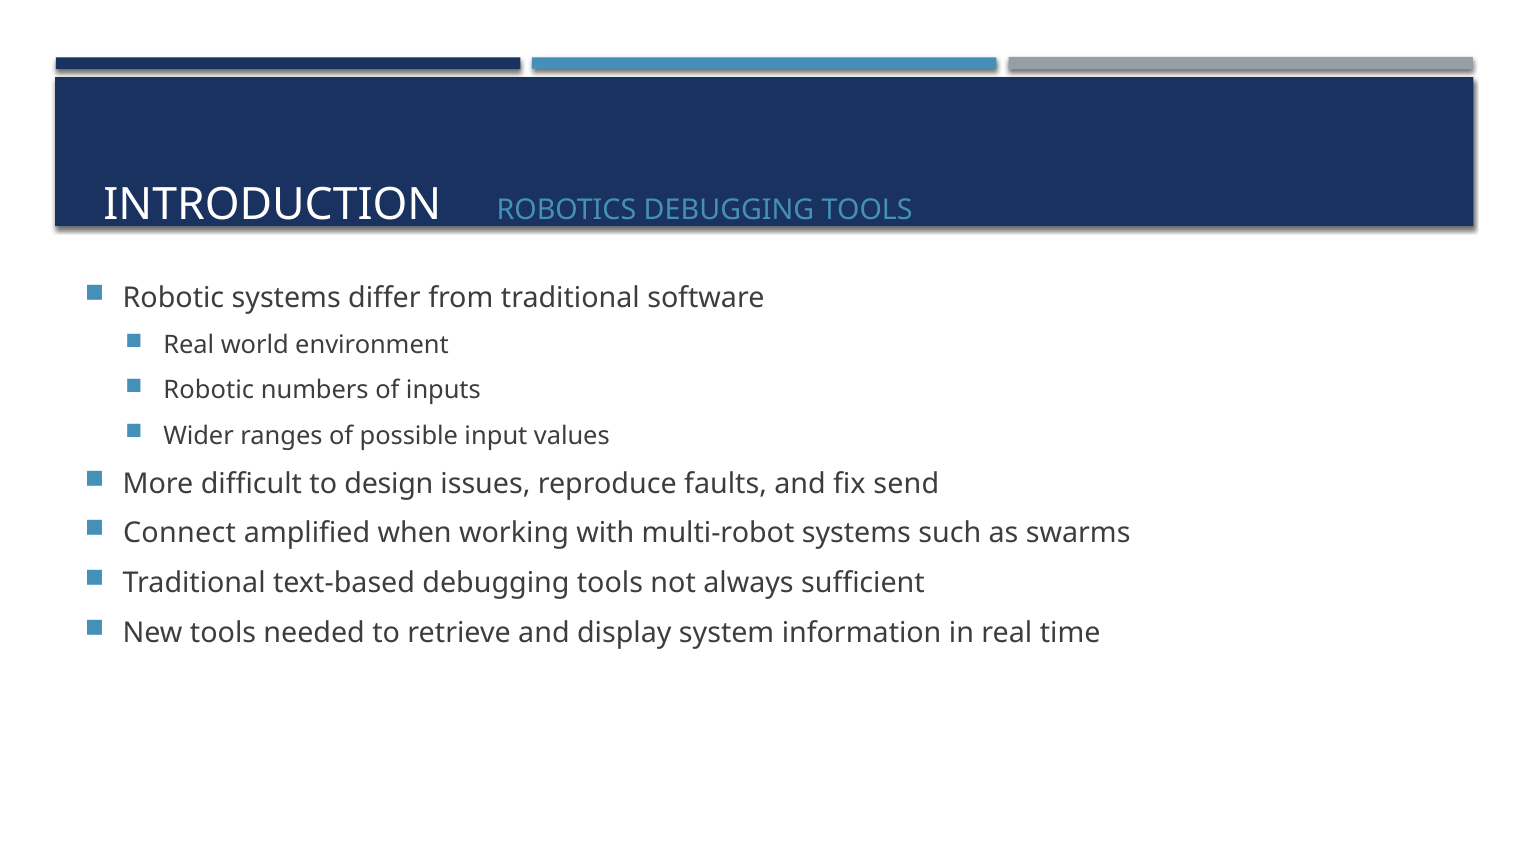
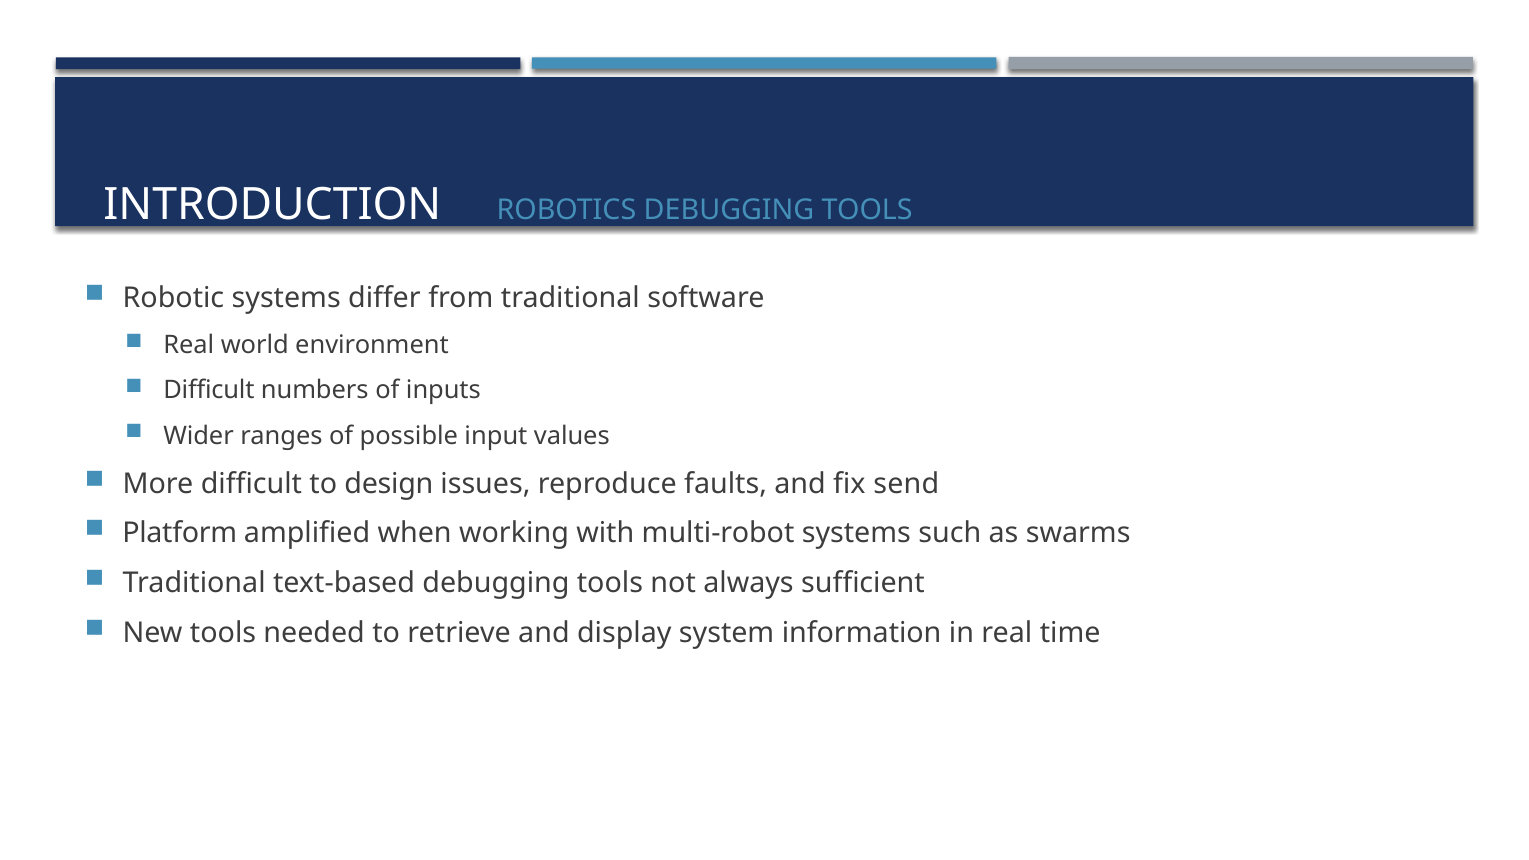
Robotic at (209, 391): Robotic -> Difficult
Connect: Connect -> Platform
